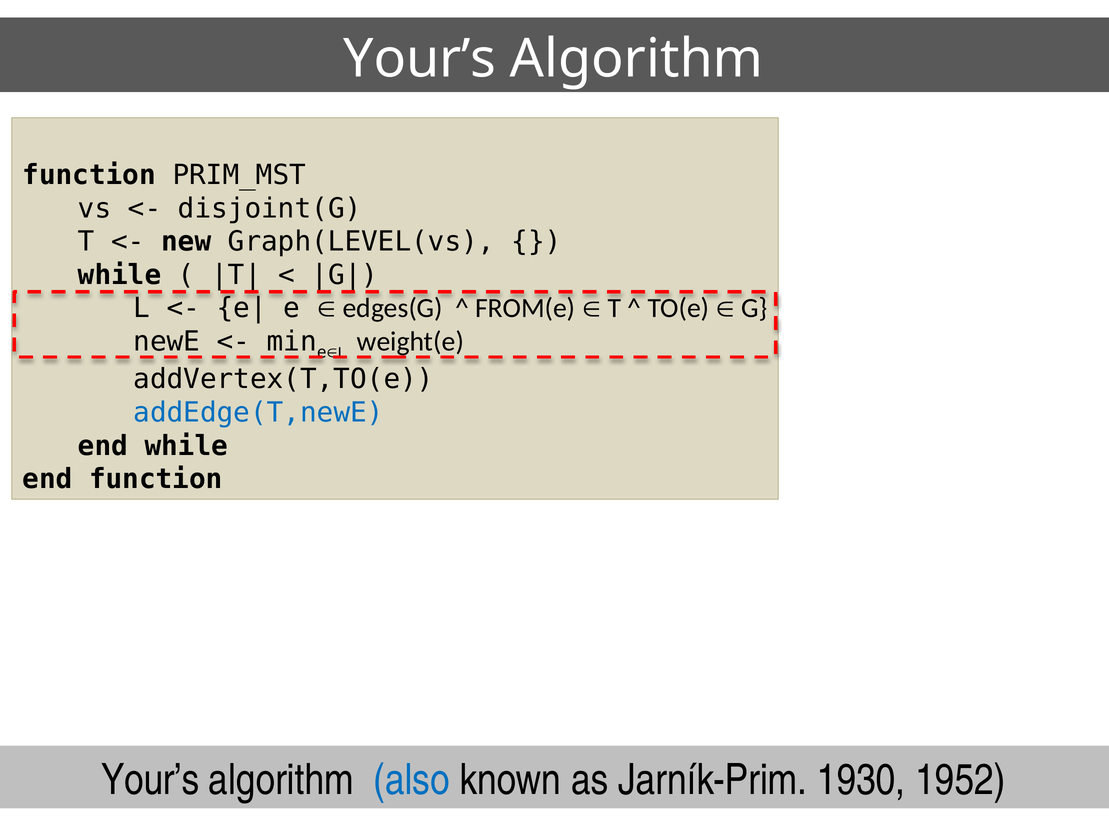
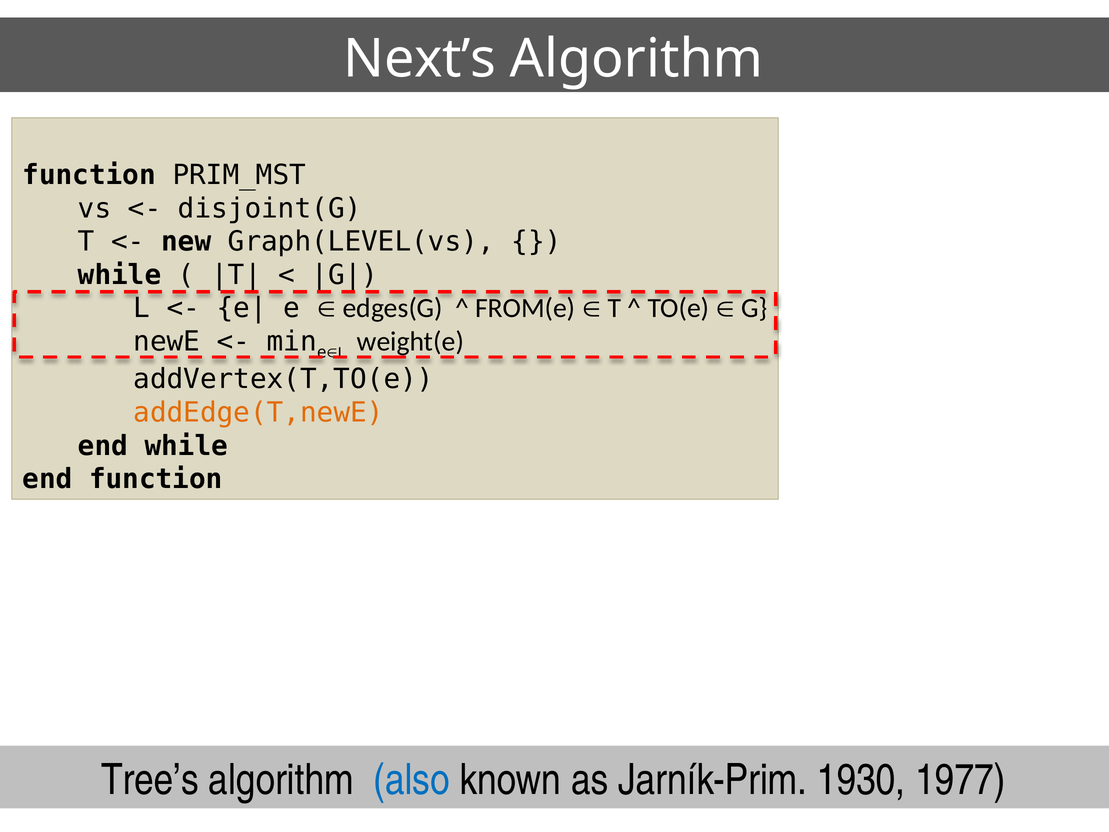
Your’s at (420, 59): Your’s -> Next’s
addEdge(T,newE colour: blue -> orange
Your’s at (150, 780): Your’s -> Tree’s
1952: 1952 -> 1977
